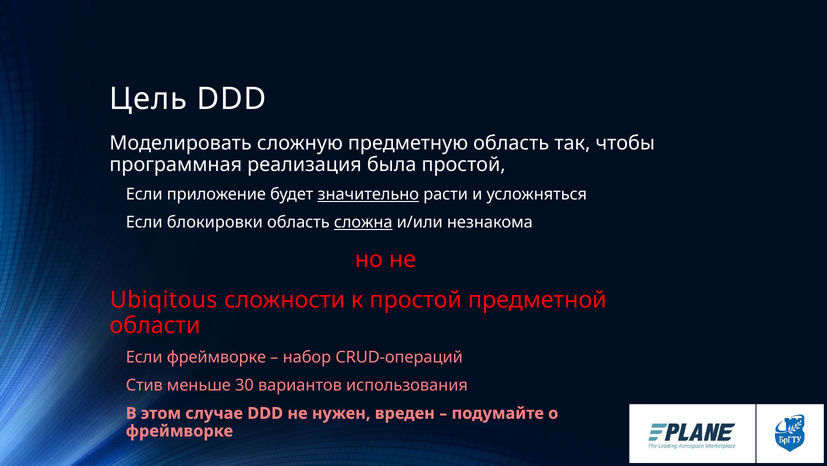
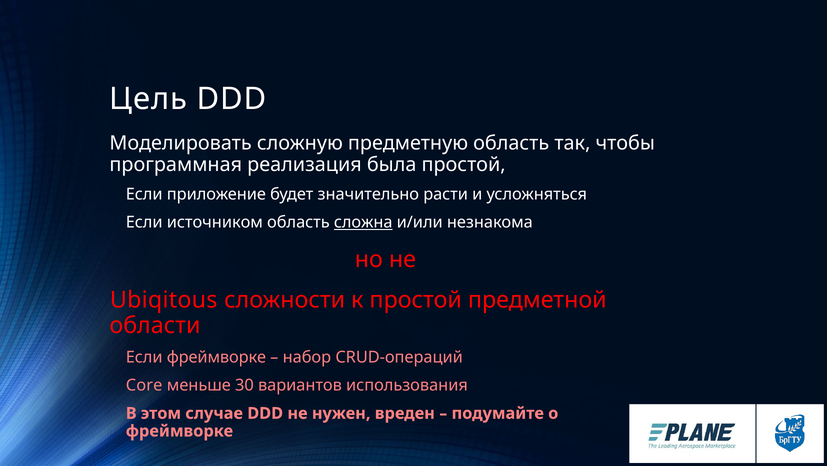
значительно underline: present -> none
блокировки: блокировки -> источником
Стив: Стив -> Core
